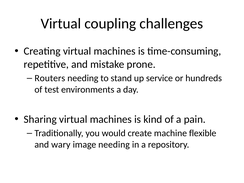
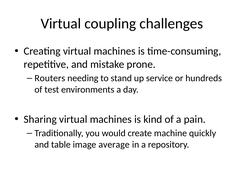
flexible: flexible -> quickly
wary: wary -> table
image needing: needing -> average
